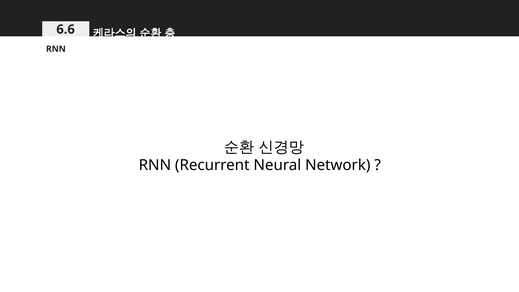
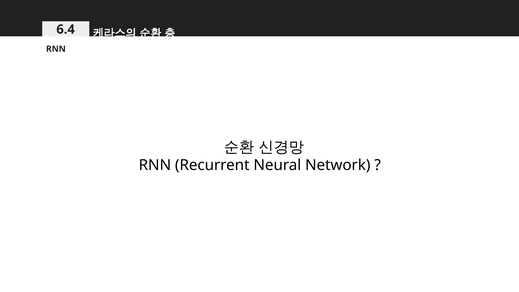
6.6: 6.6 -> 6.4
